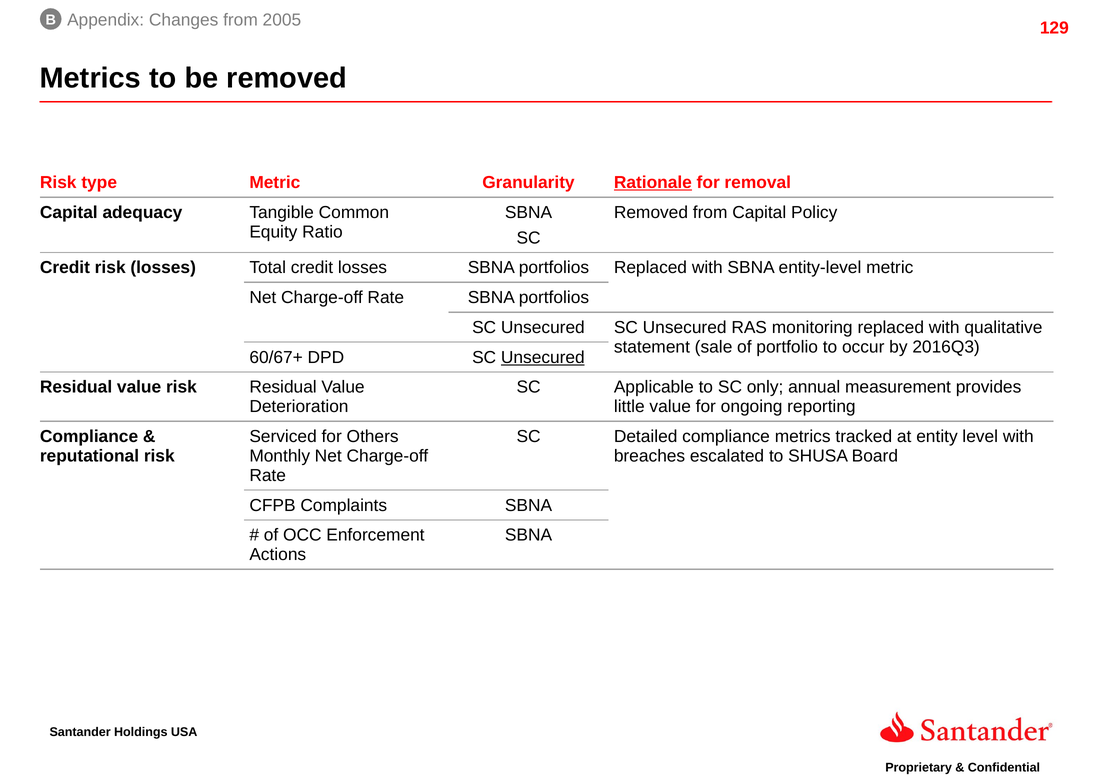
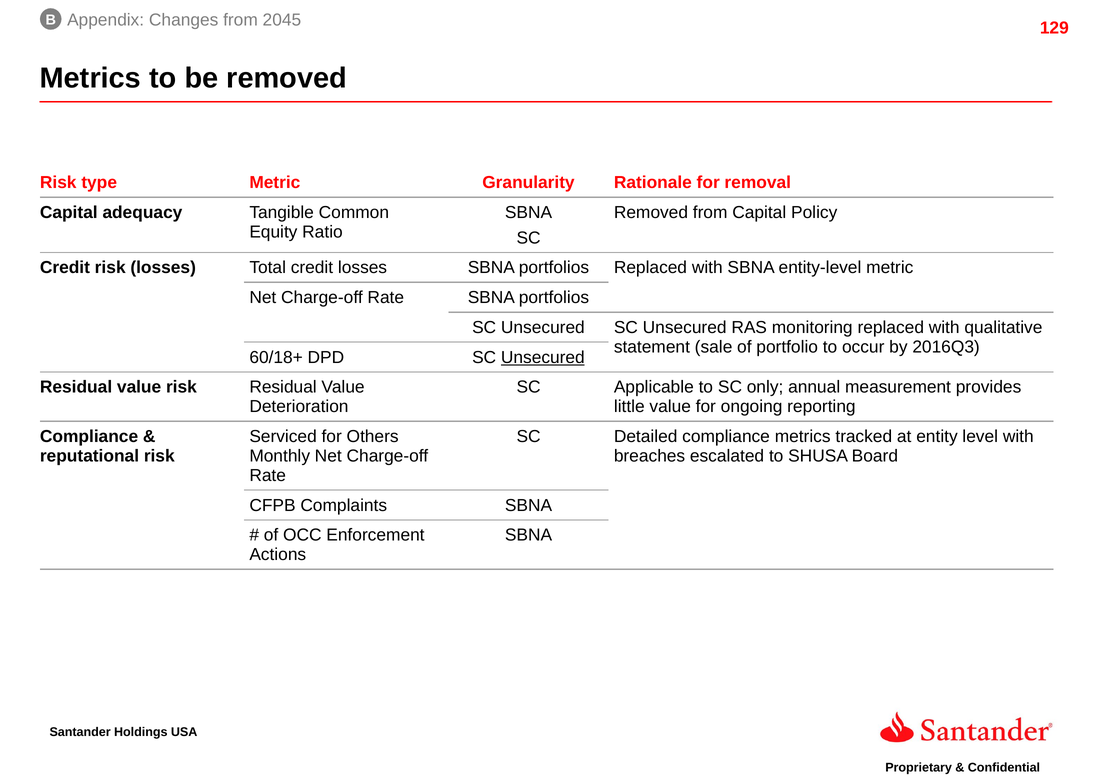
2005: 2005 -> 2045
Rationale underline: present -> none
60/67+: 60/67+ -> 60/18+
